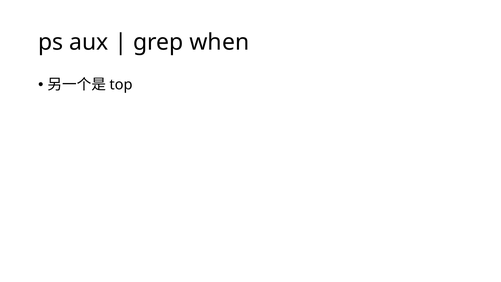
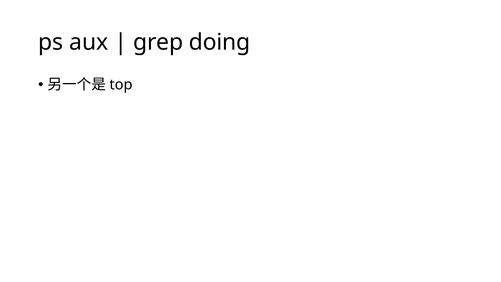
when: when -> doing
